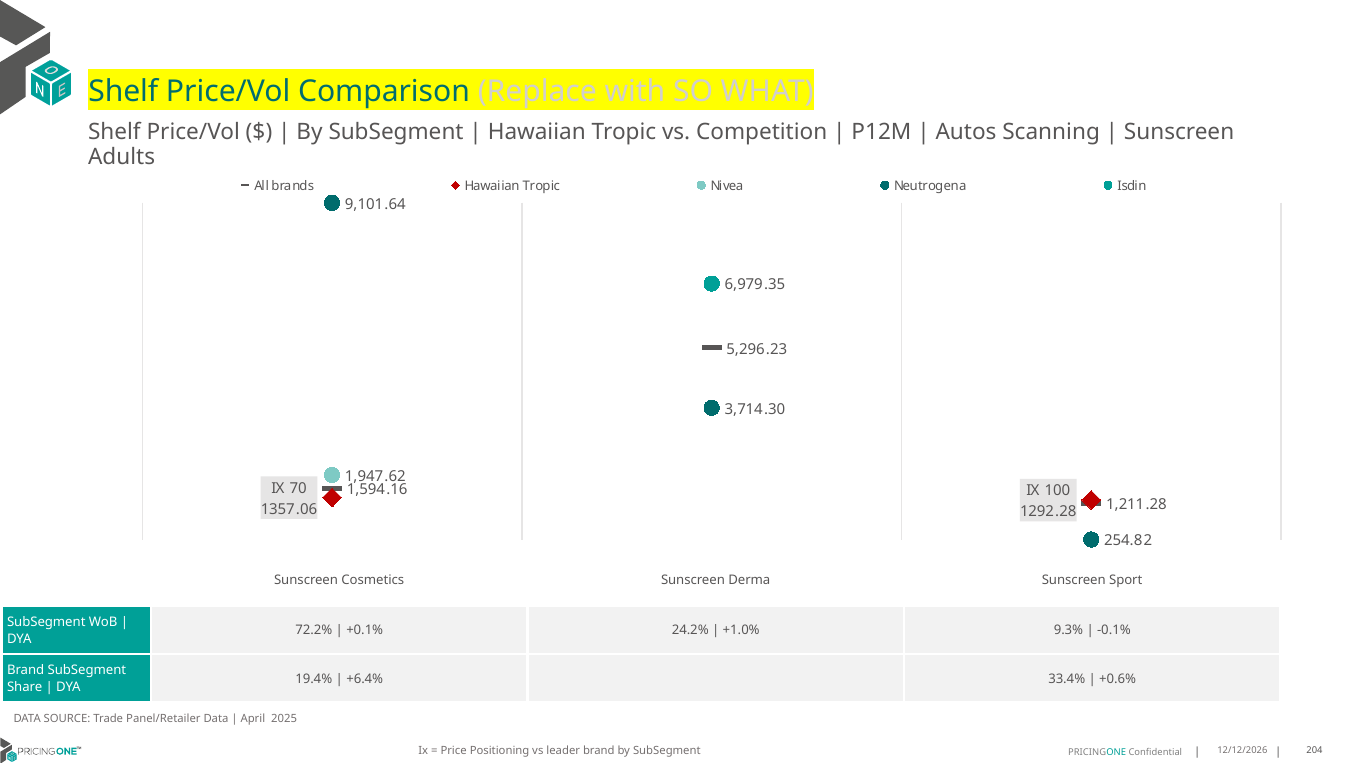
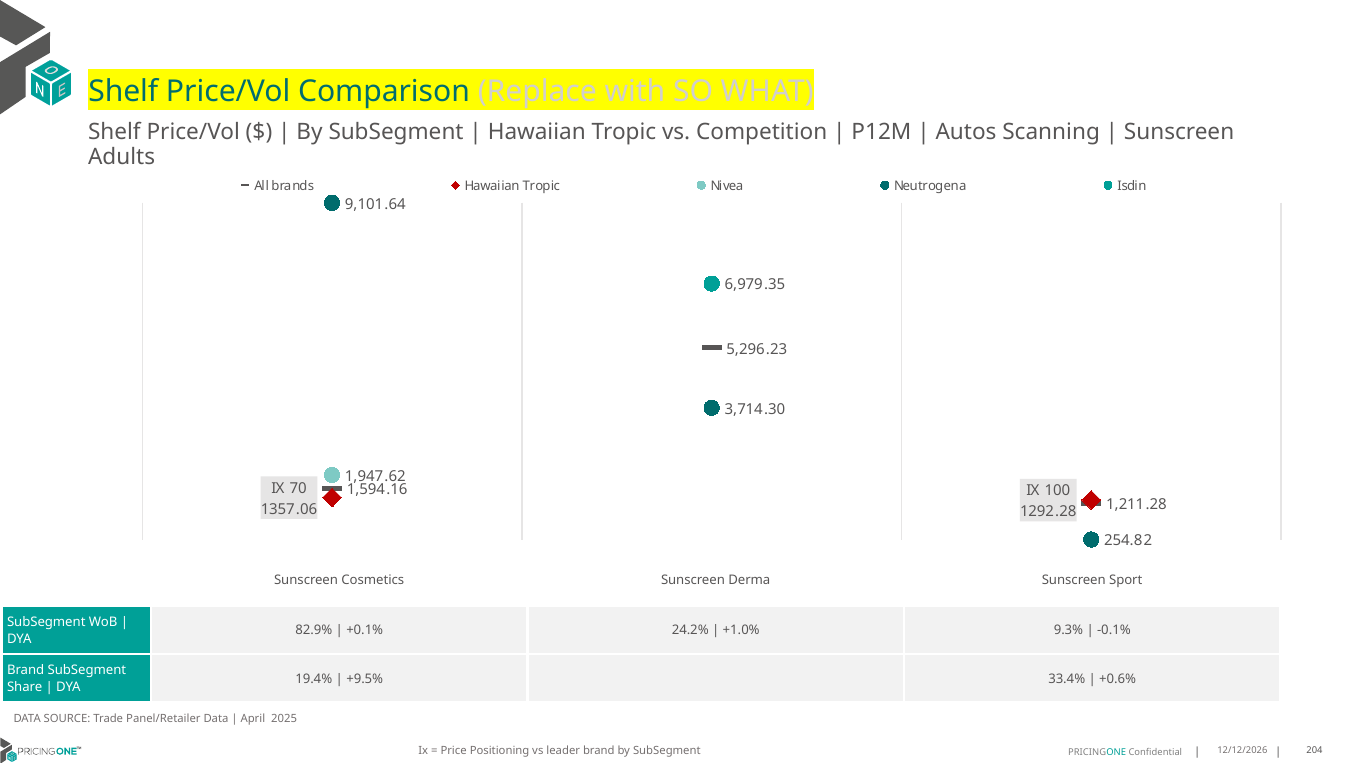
72.2%: 72.2% -> 82.9%
+6.4%: +6.4% -> +9.5%
